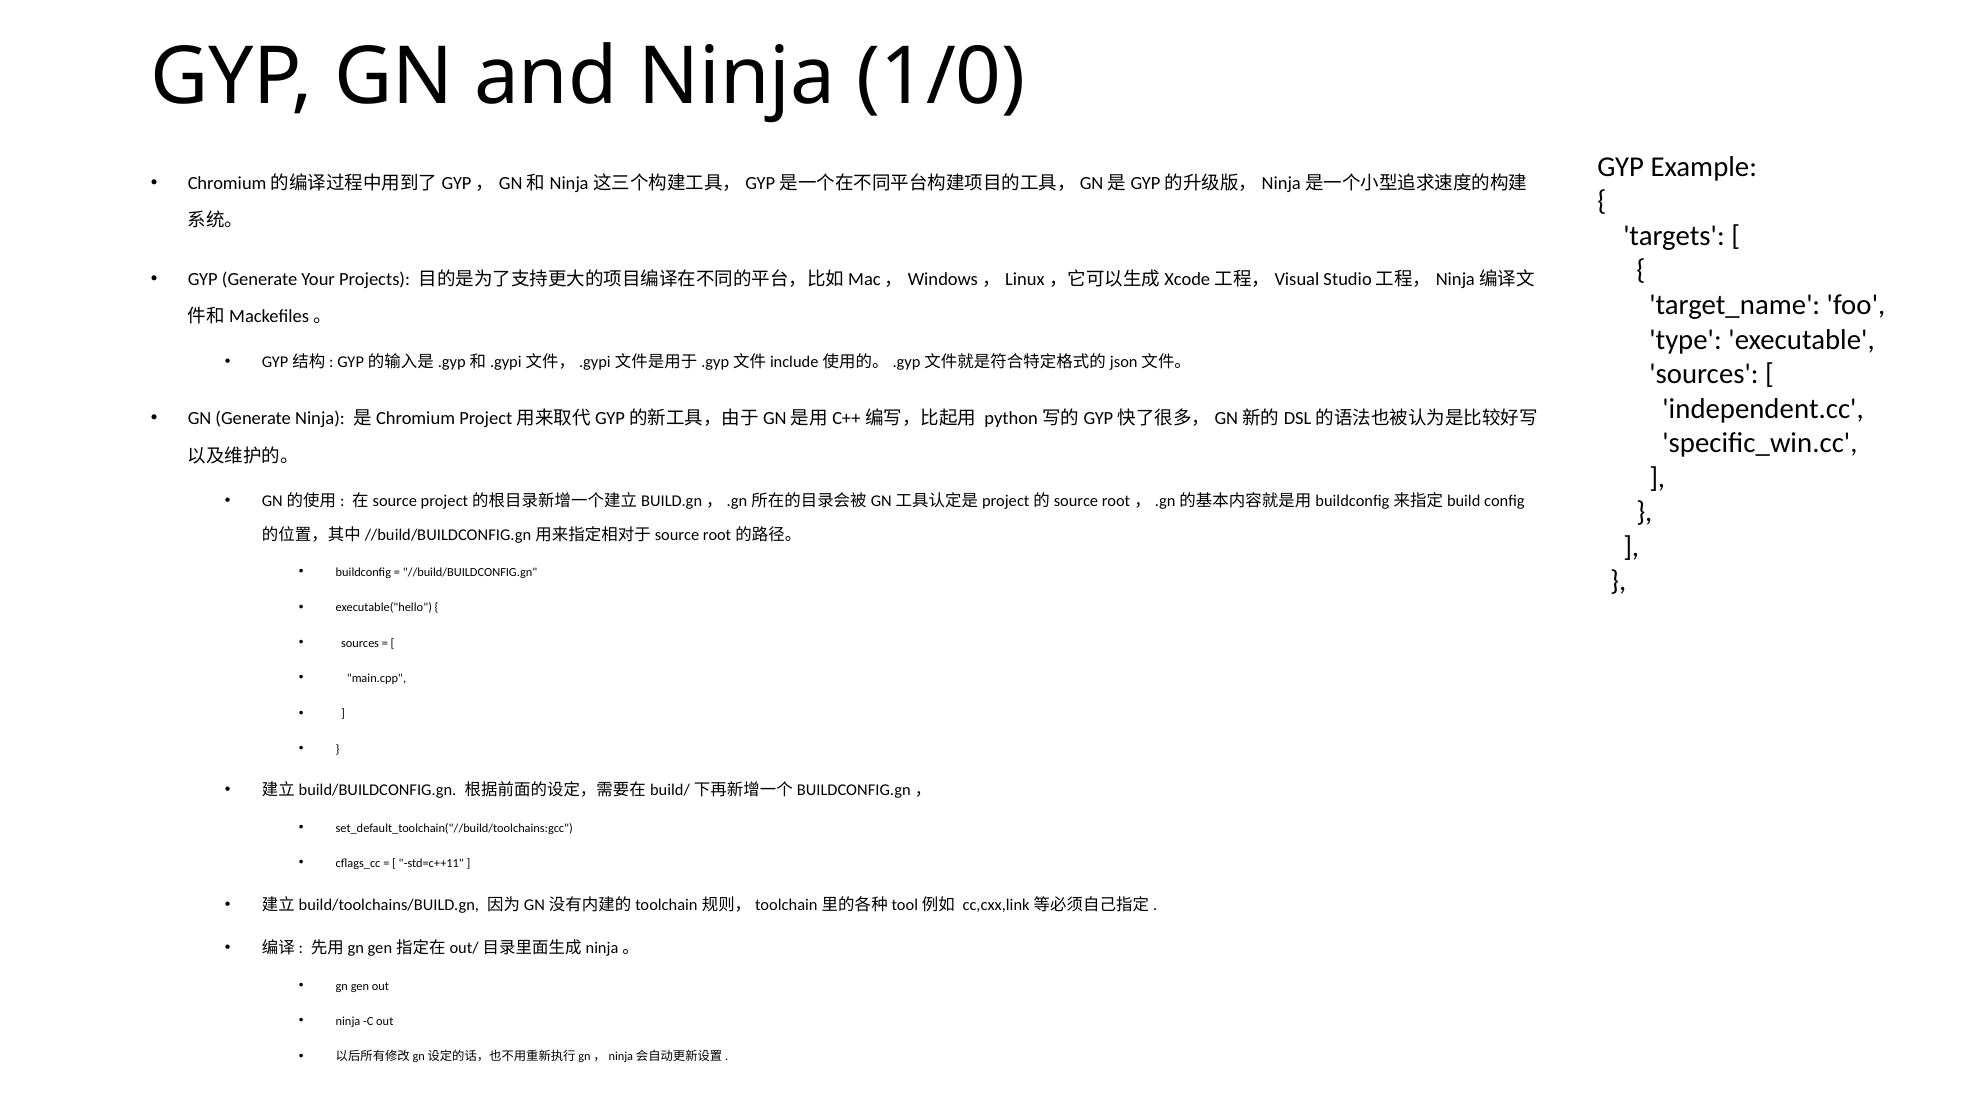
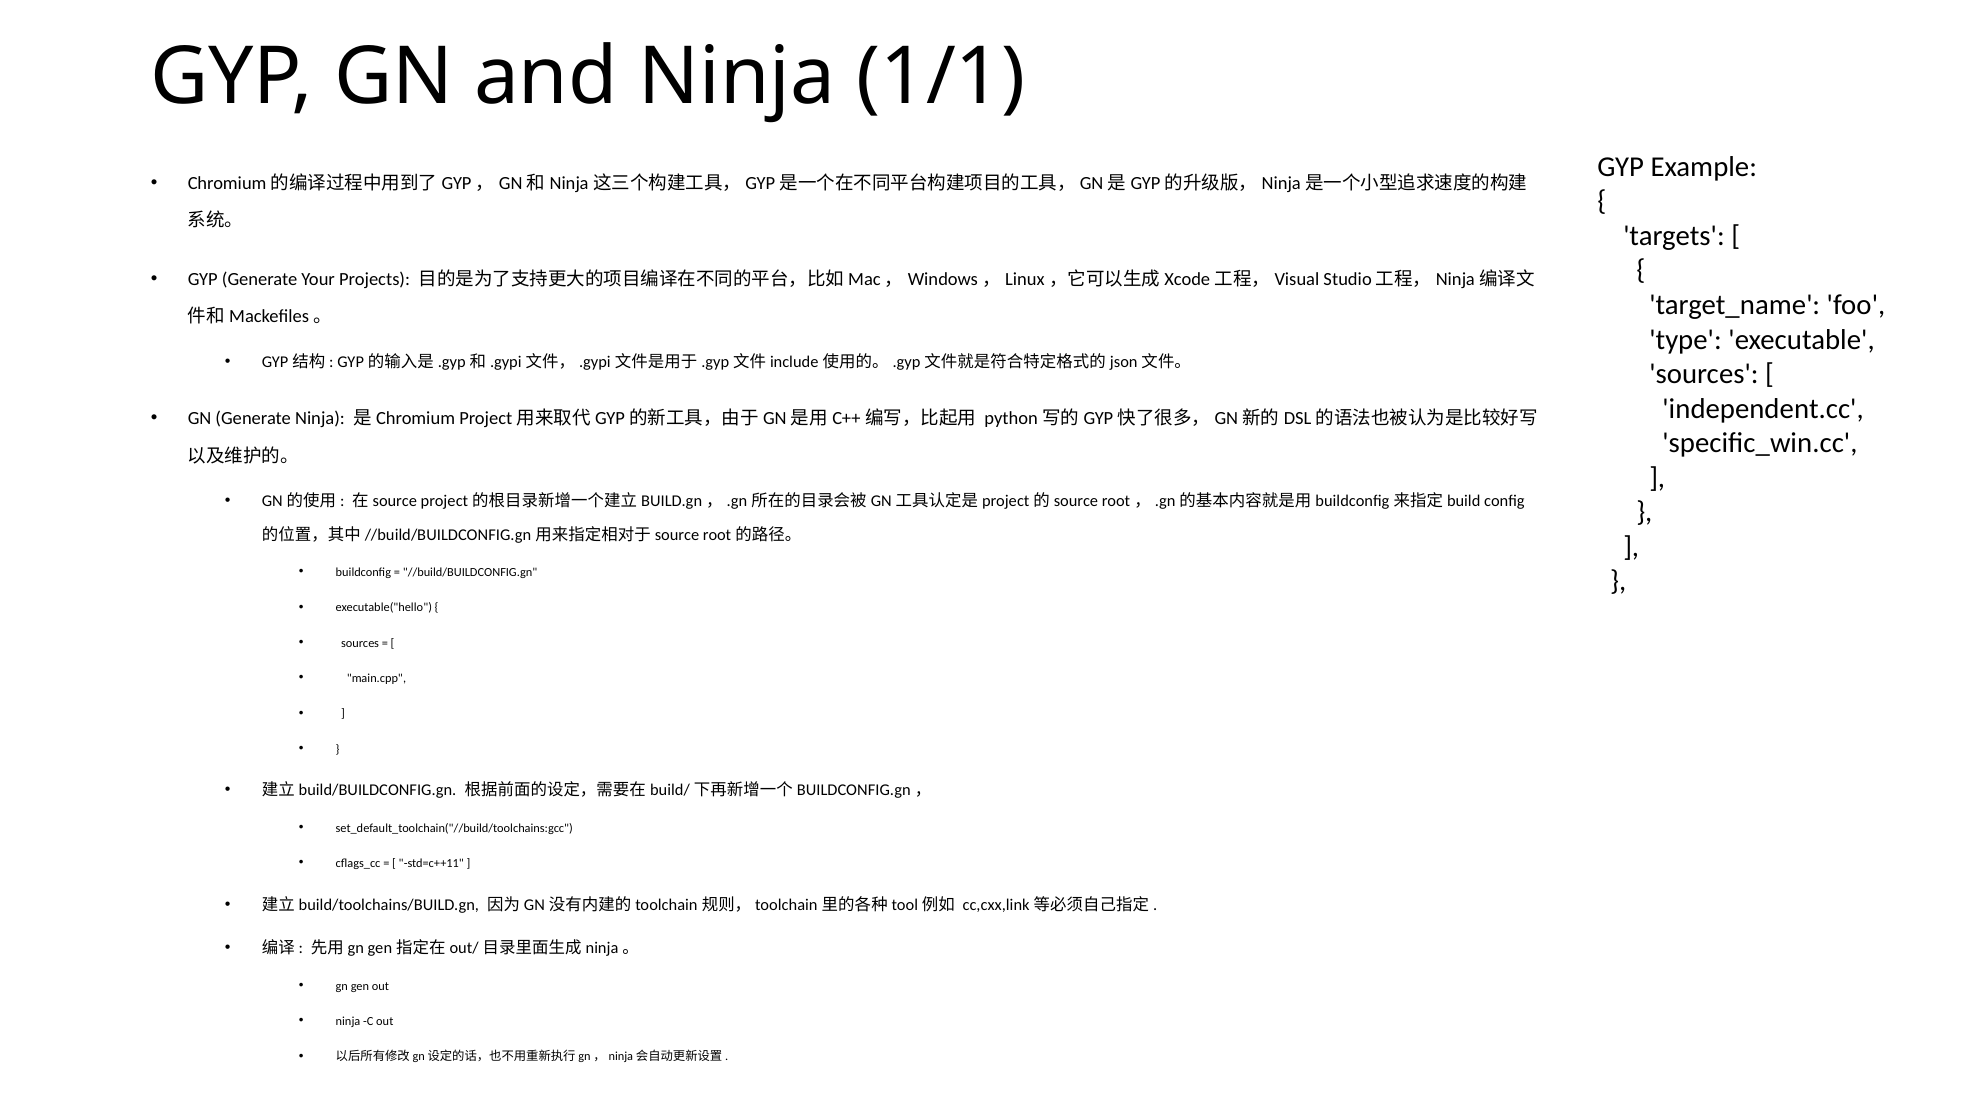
1/0: 1/0 -> 1/1
